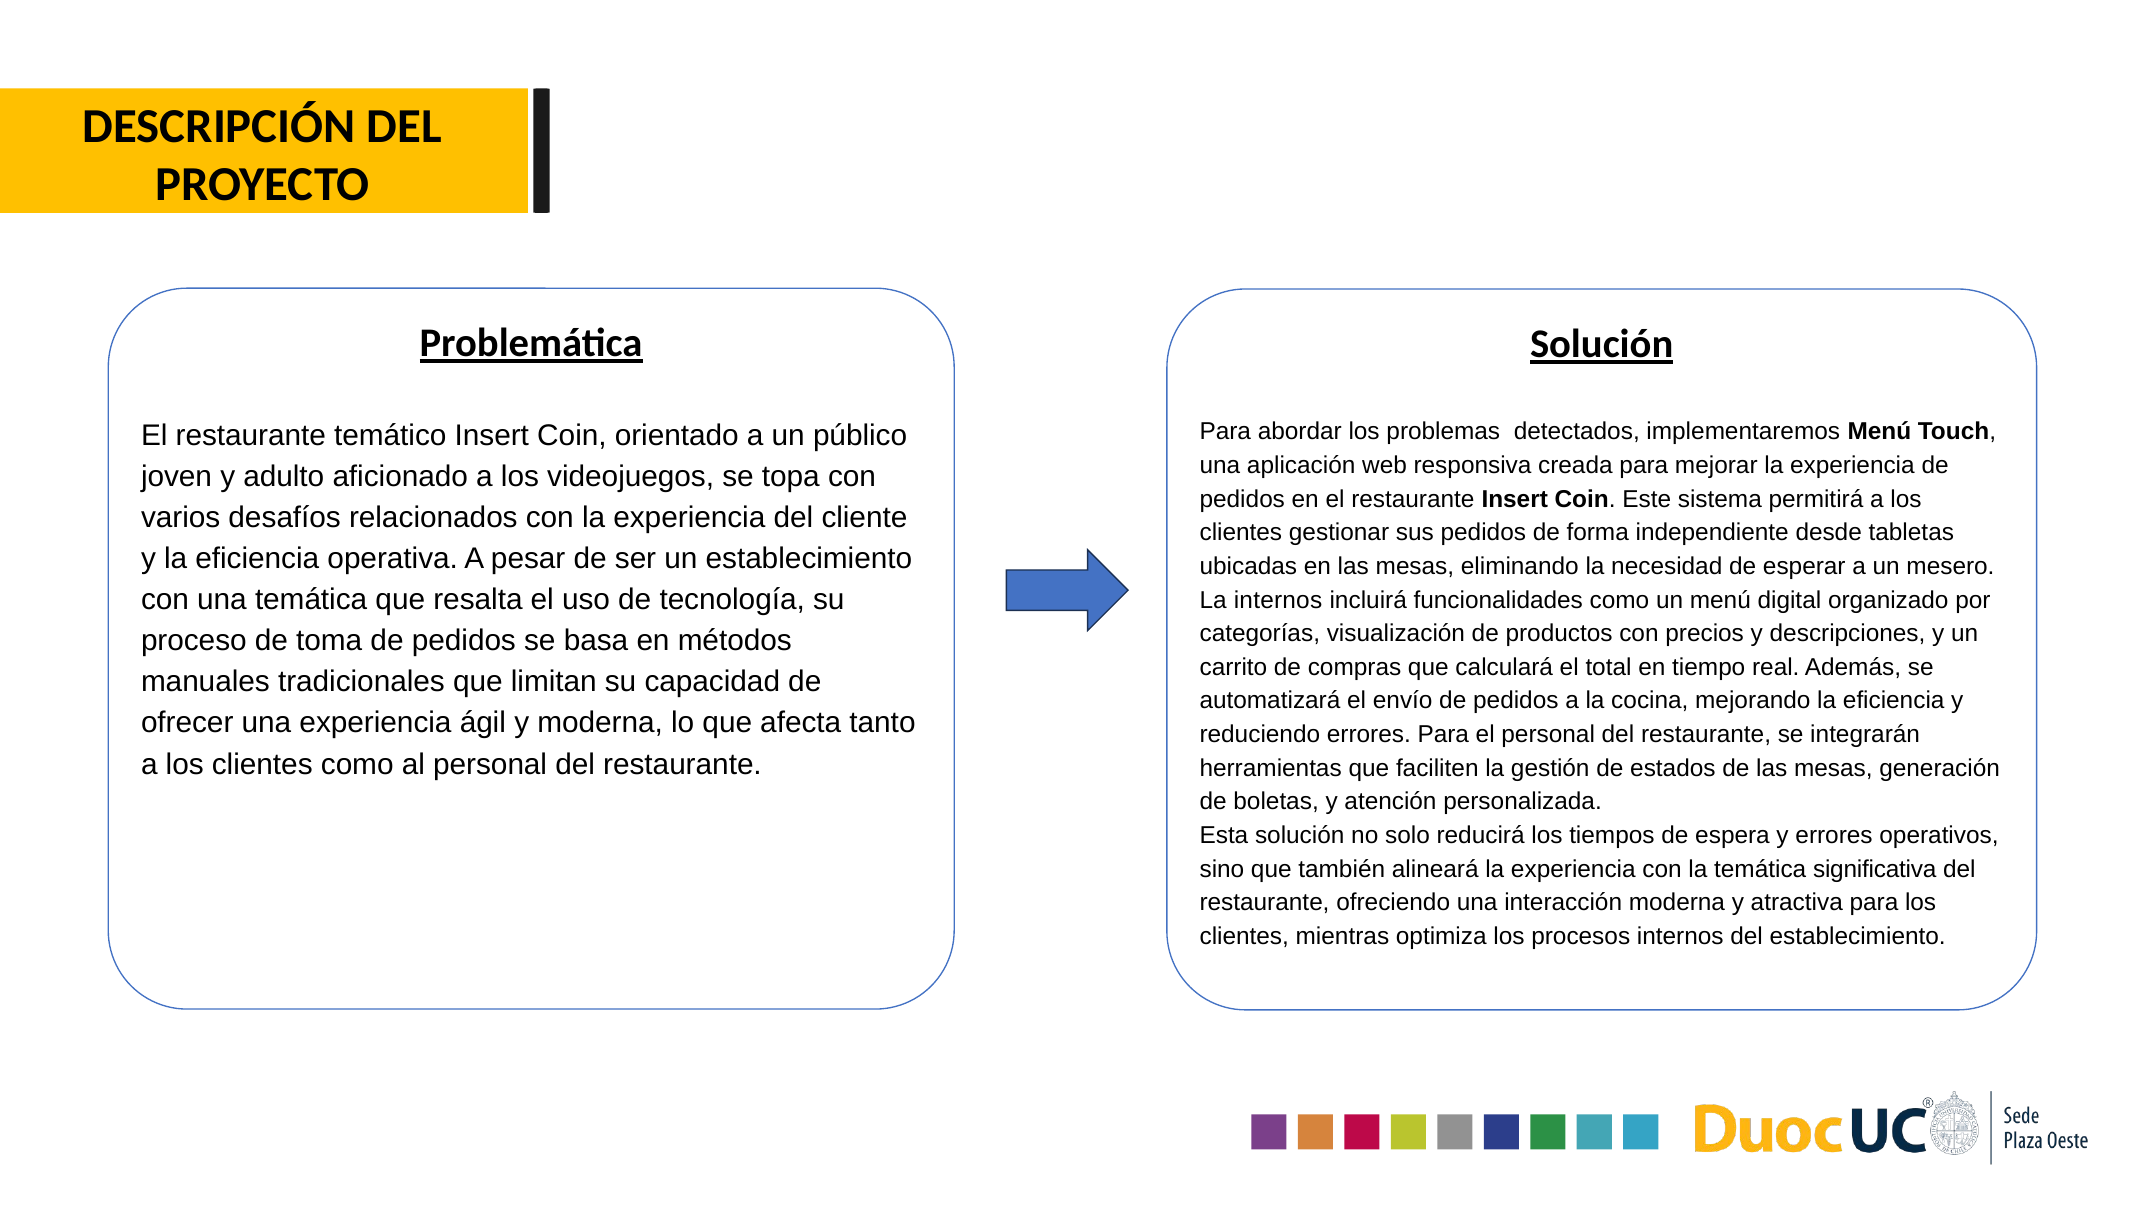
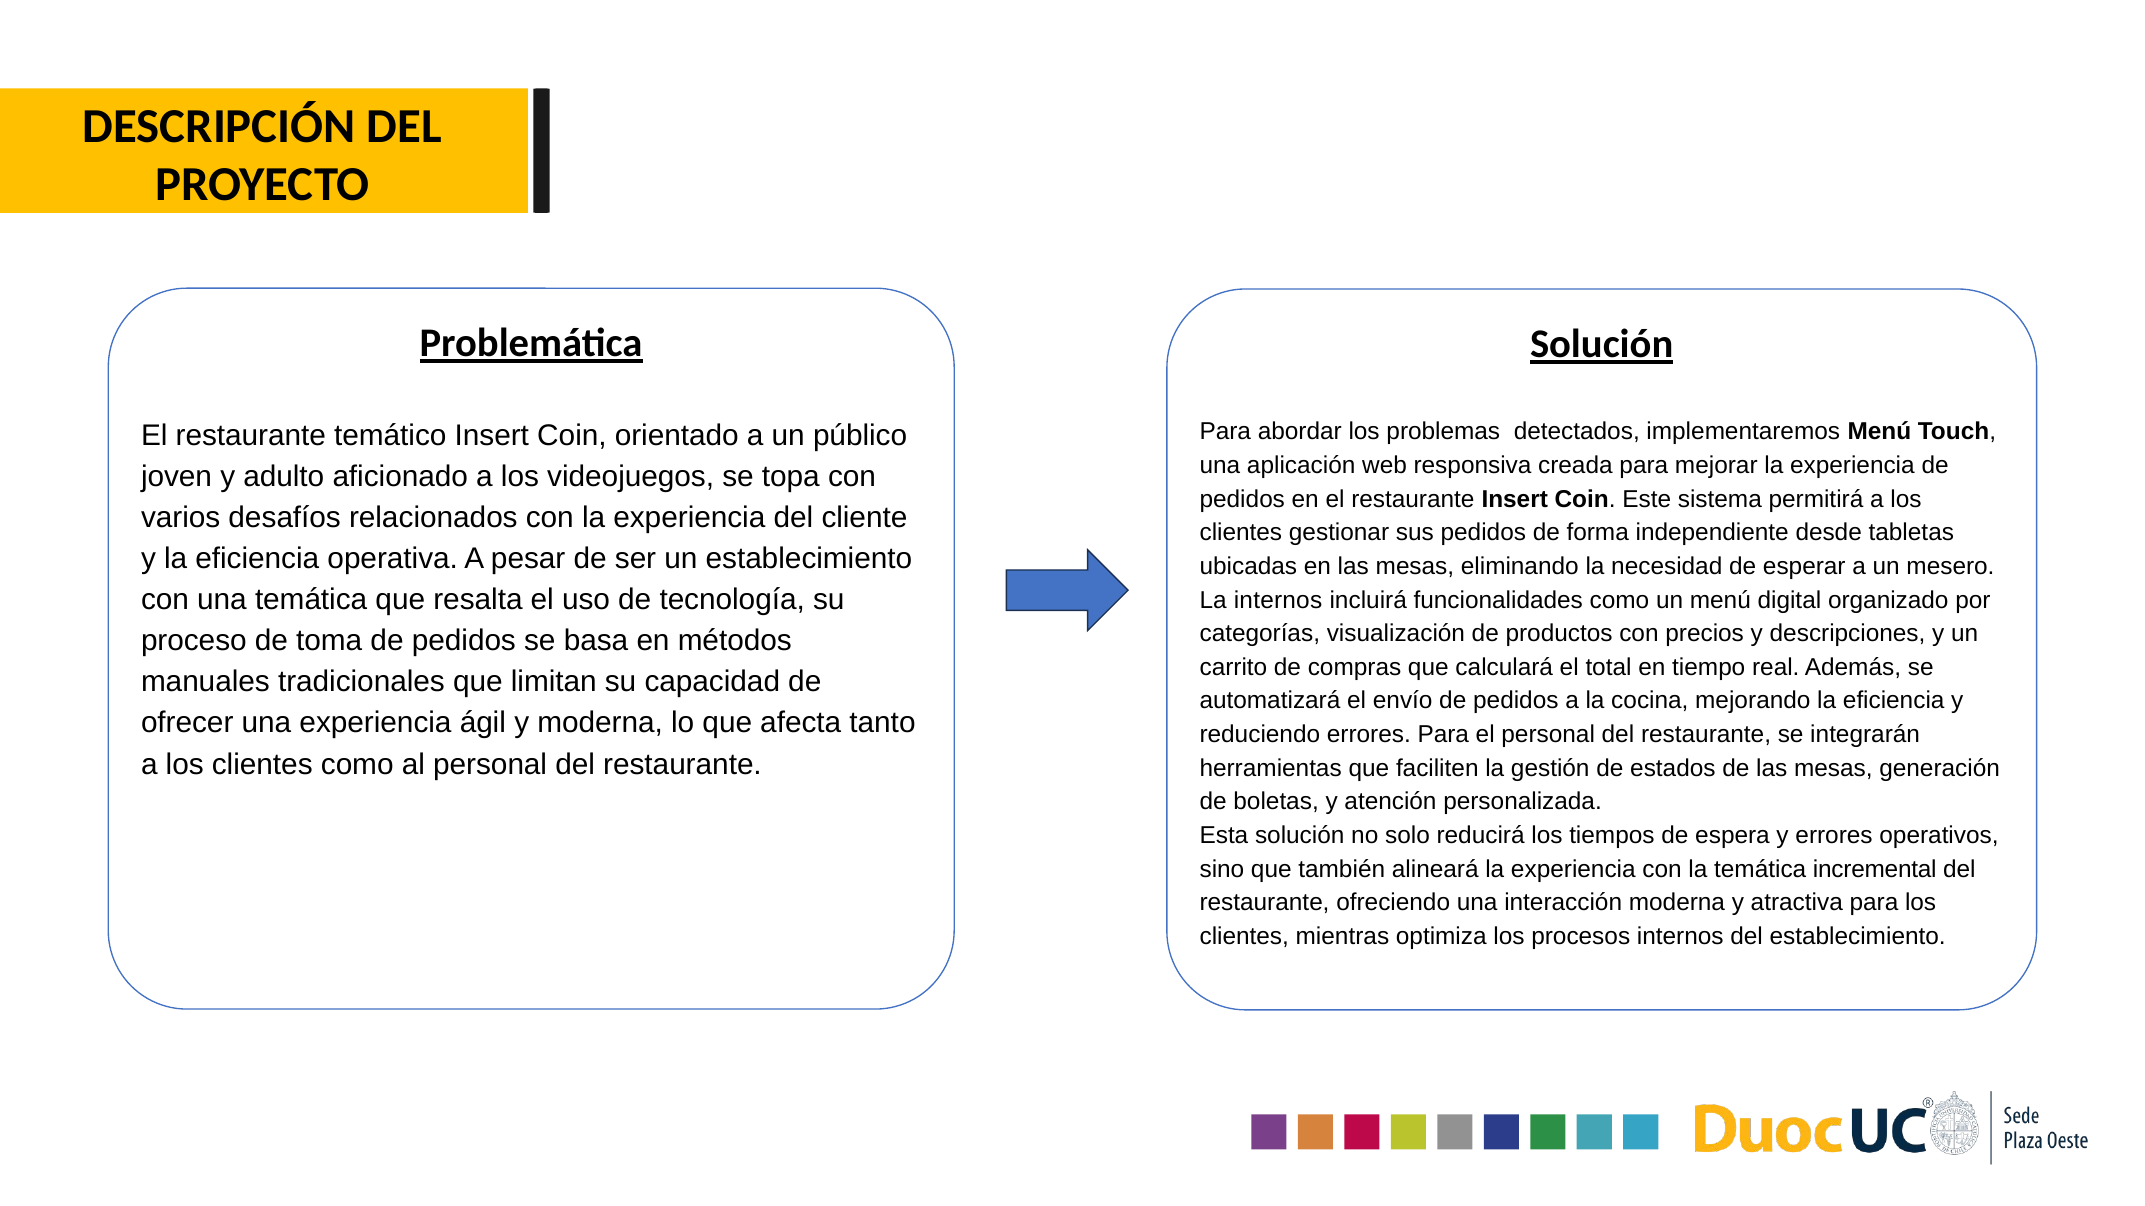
significativa: significativa -> incremental
